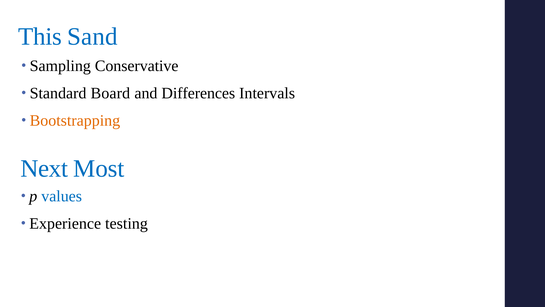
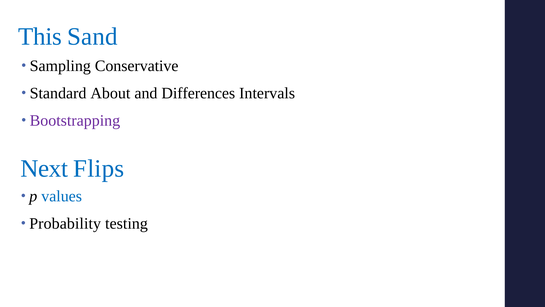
Board: Board -> About
Bootstrapping colour: orange -> purple
Most: Most -> Flips
Experience: Experience -> Probability
